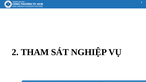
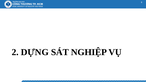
THAM: THAM -> DỰNG
